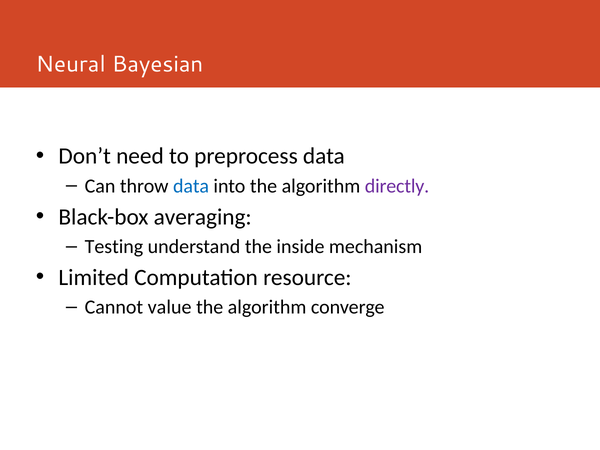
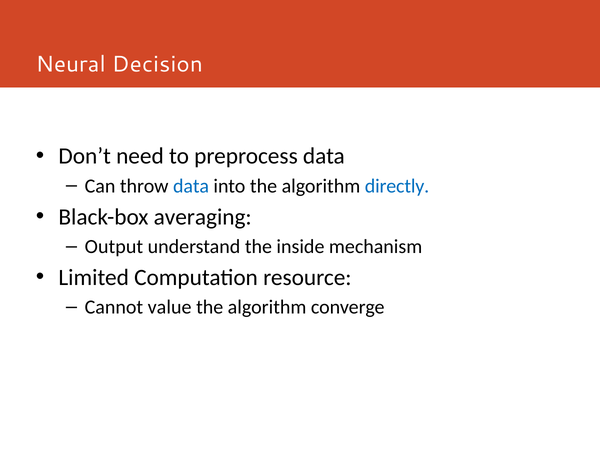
Bayesian: Bayesian -> Decision
directly colour: purple -> blue
Testing: Testing -> Output
